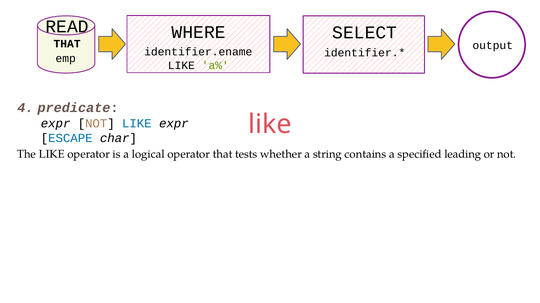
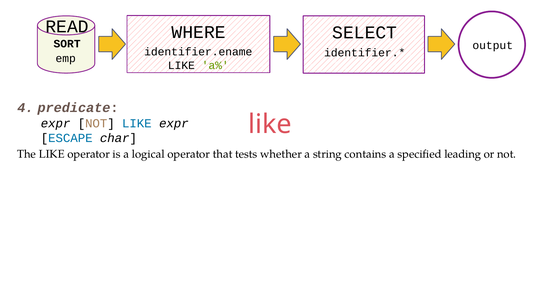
THAT at (67, 44): THAT -> SORT
